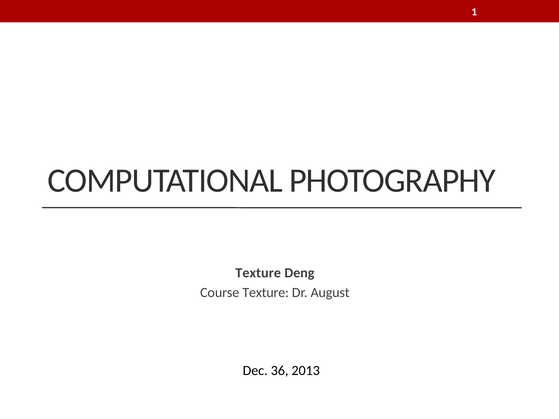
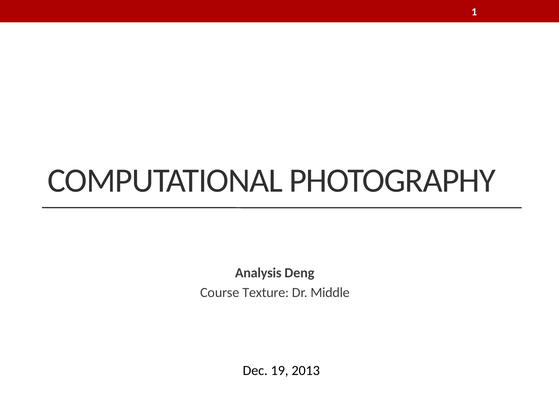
Texture at (258, 273): Texture -> Analysis
August: August -> Middle
36: 36 -> 19
